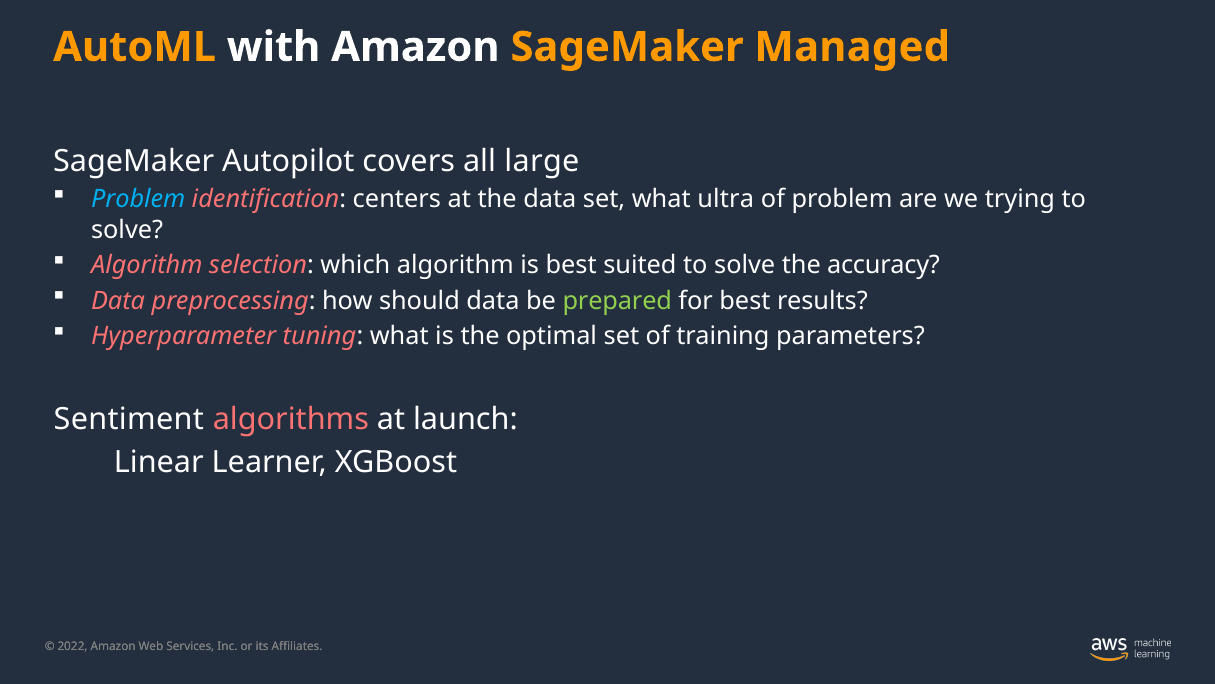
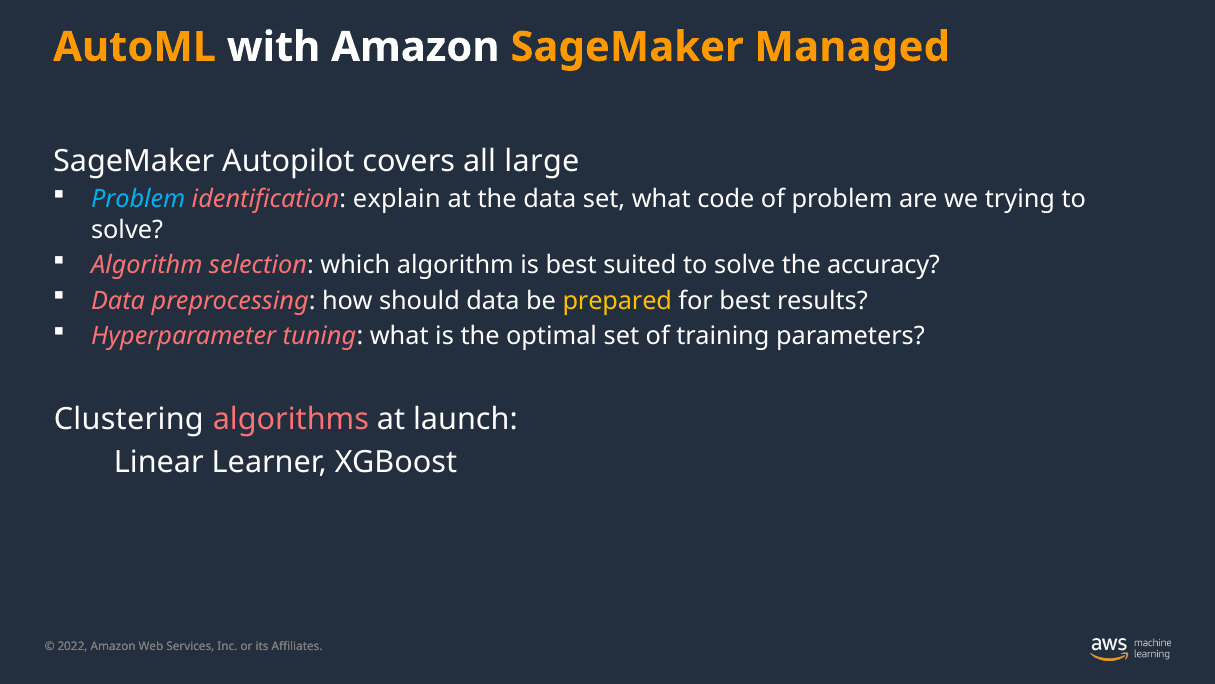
centers: centers -> explain
ultra: ultra -> code
prepared colour: light green -> yellow
Sentiment: Sentiment -> Clustering
